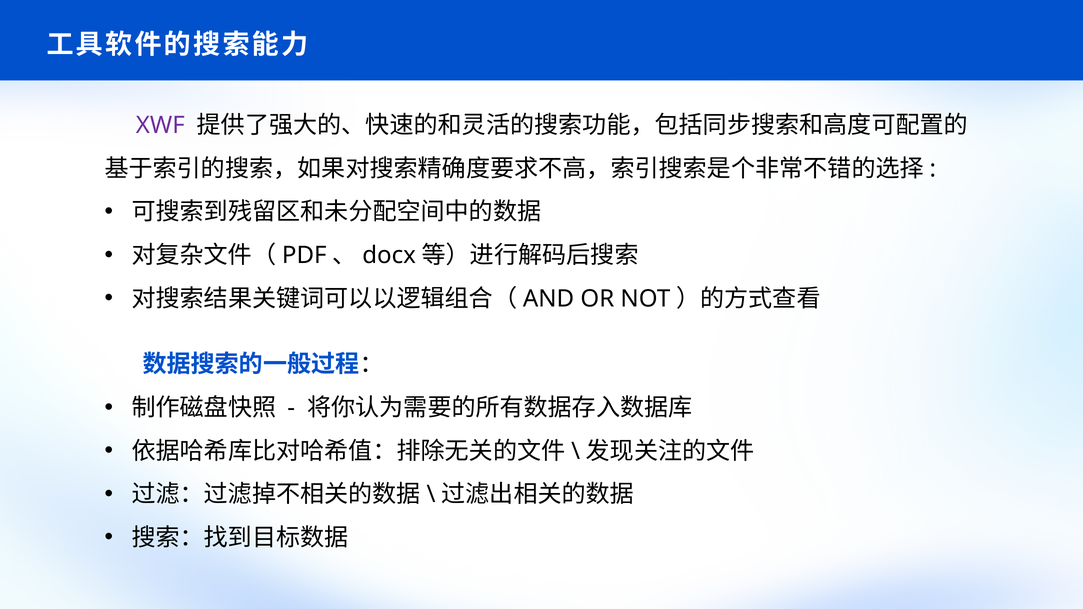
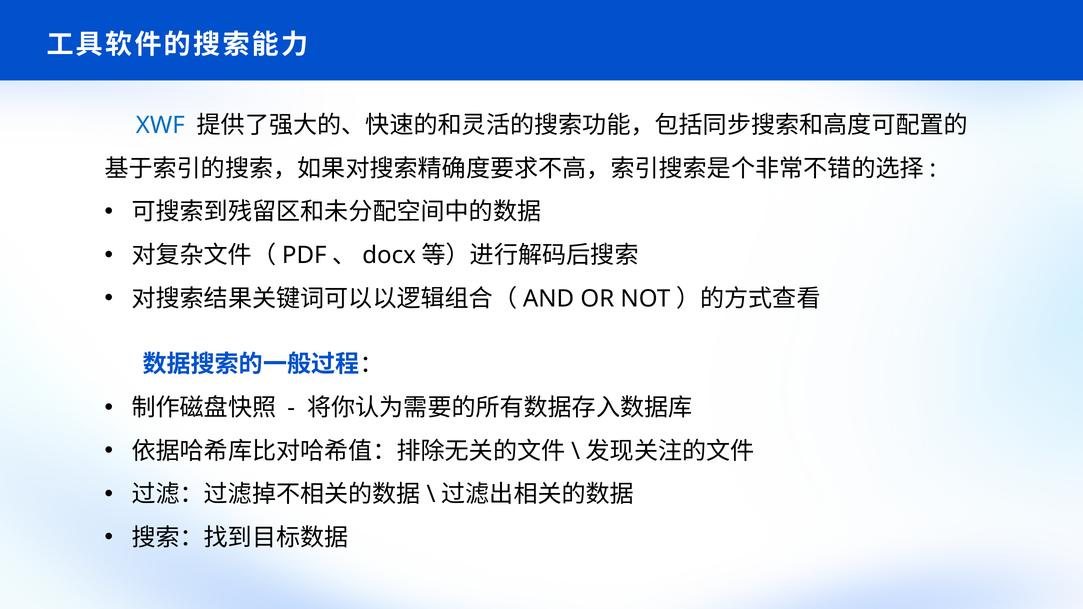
XWF colour: purple -> blue
